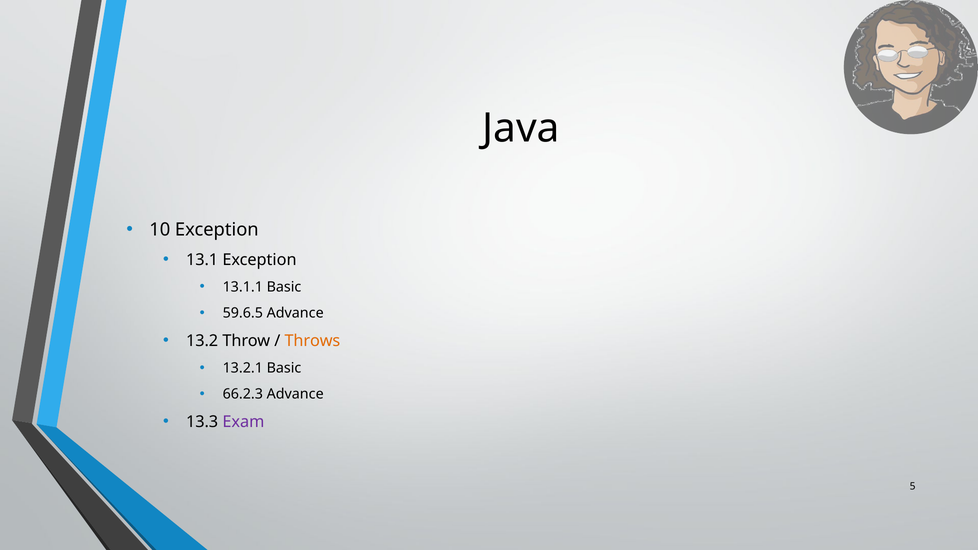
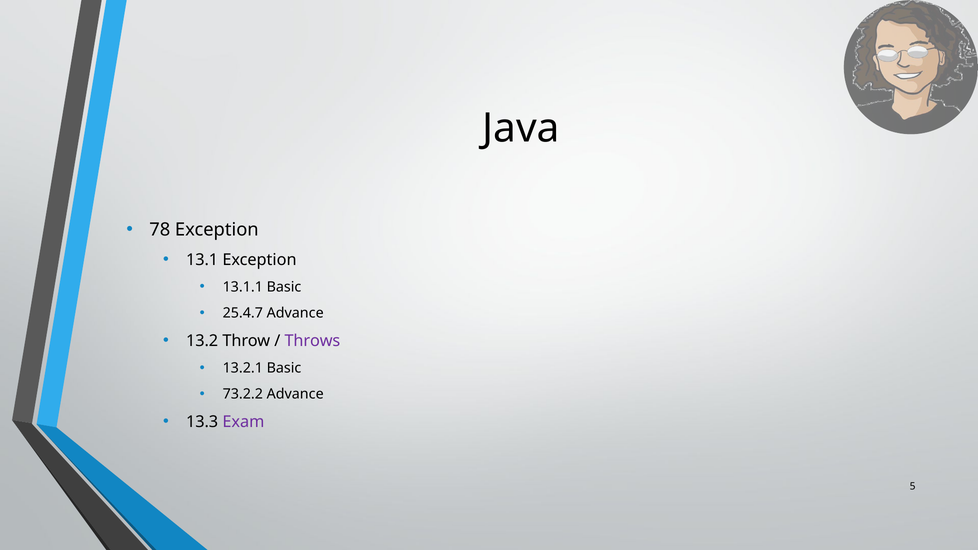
10: 10 -> 78
59.6.5: 59.6.5 -> 25.4.7
Throws colour: orange -> purple
66.2.3: 66.2.3 -> 73.2.2
